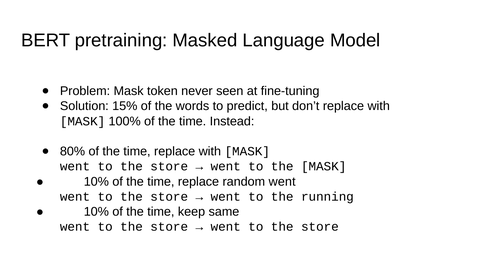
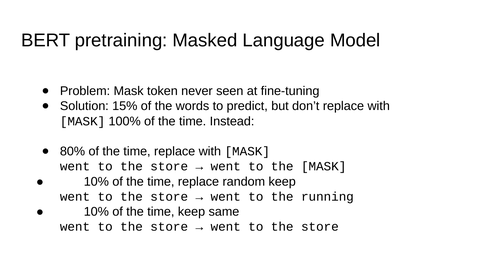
random went: went -> keep
